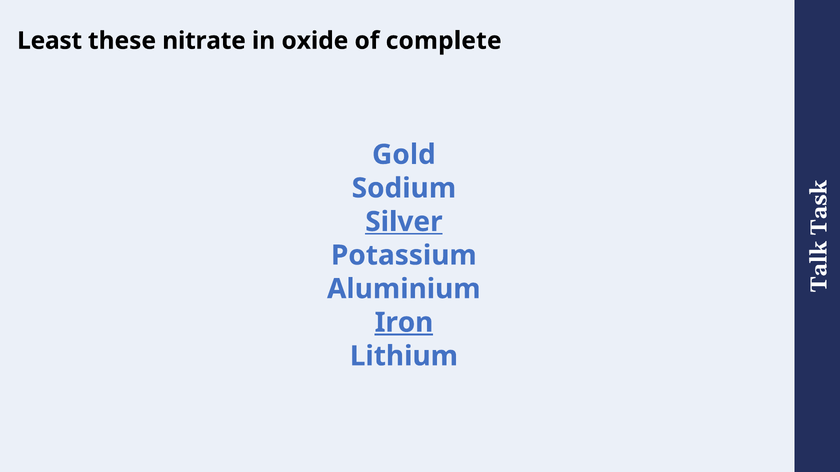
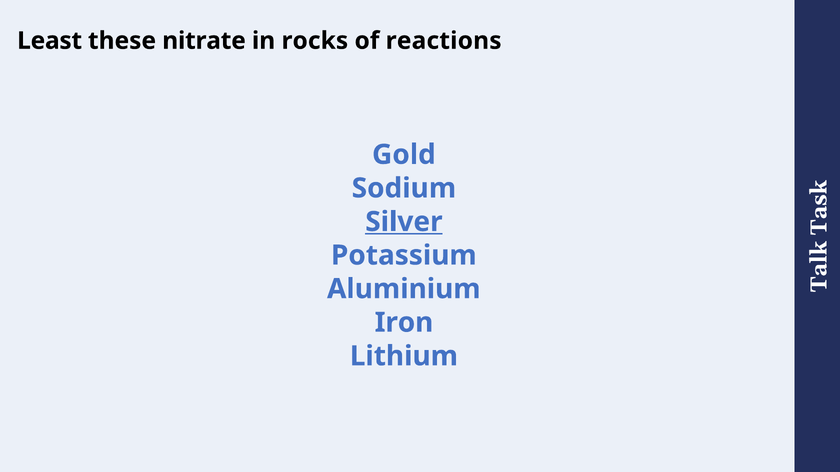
oxide: oxide -> rocks
complete: complete -> reactions
Iron underline: present -> none
